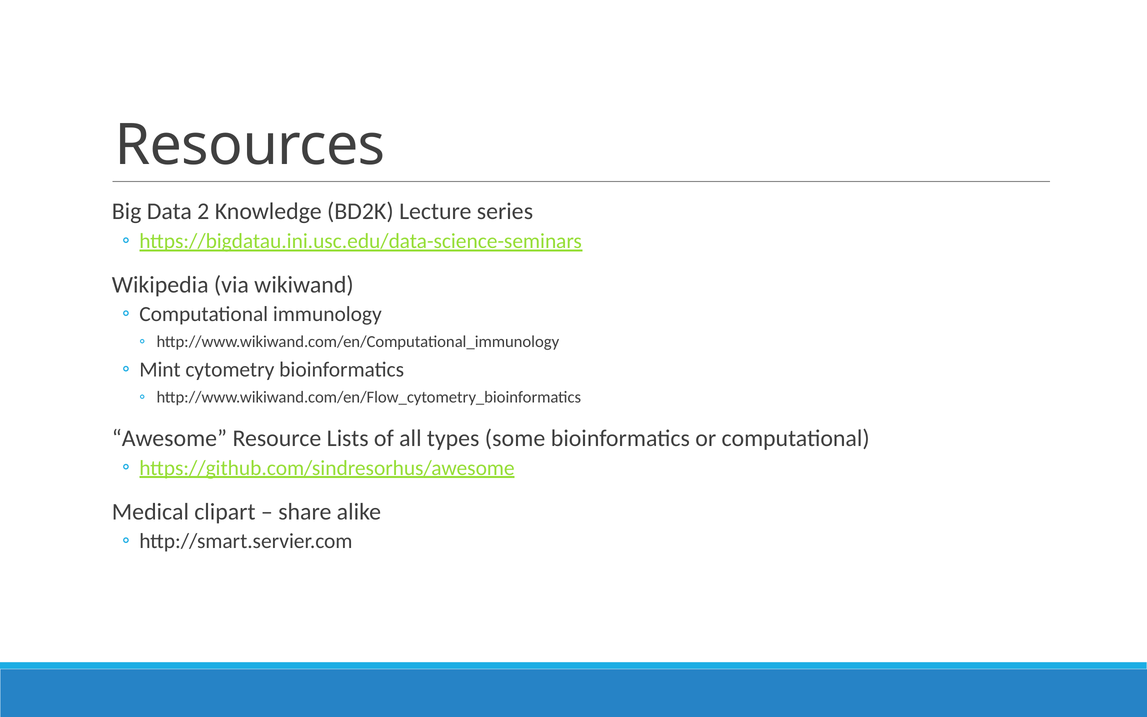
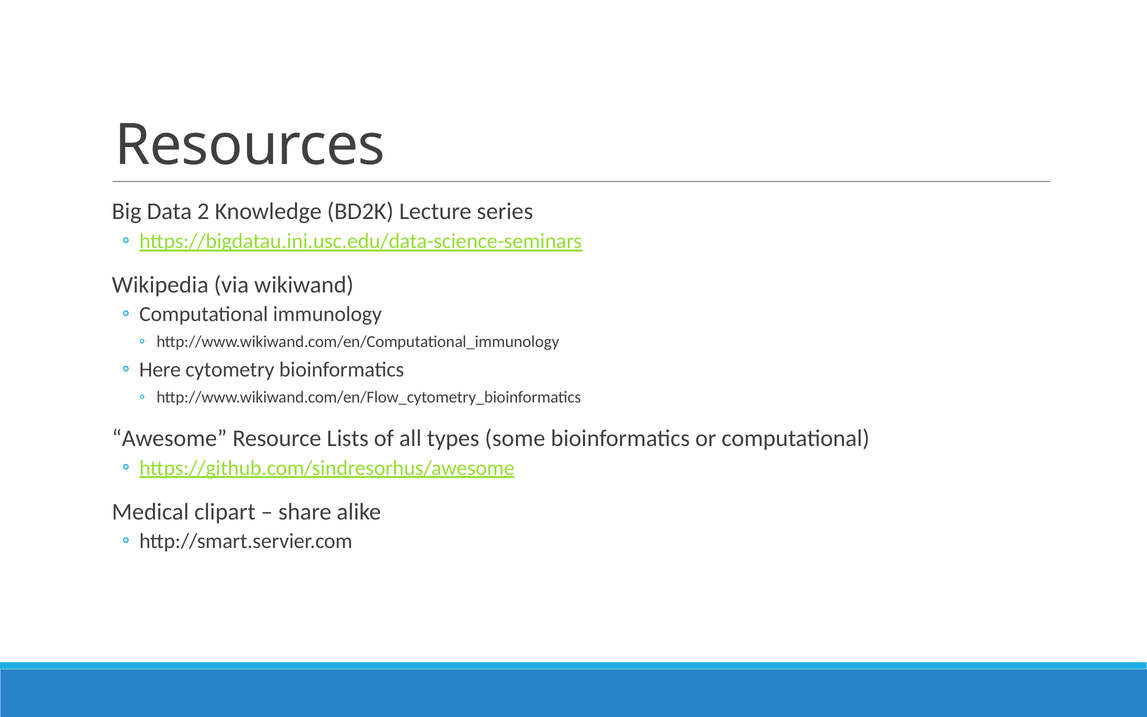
Mint: Mint -> Here
